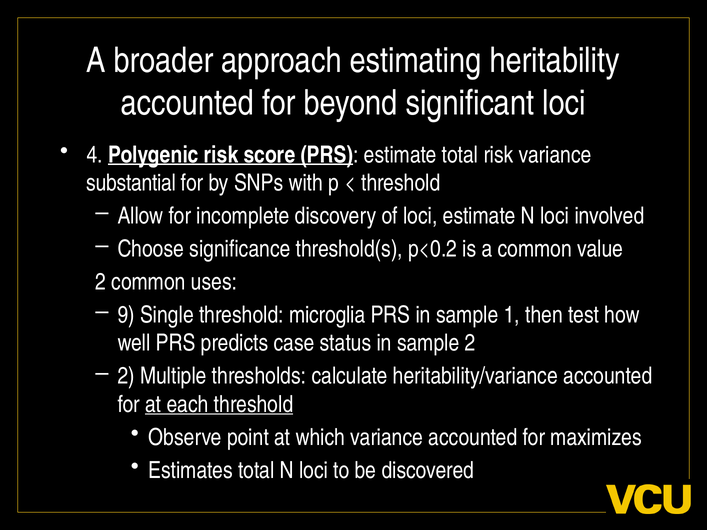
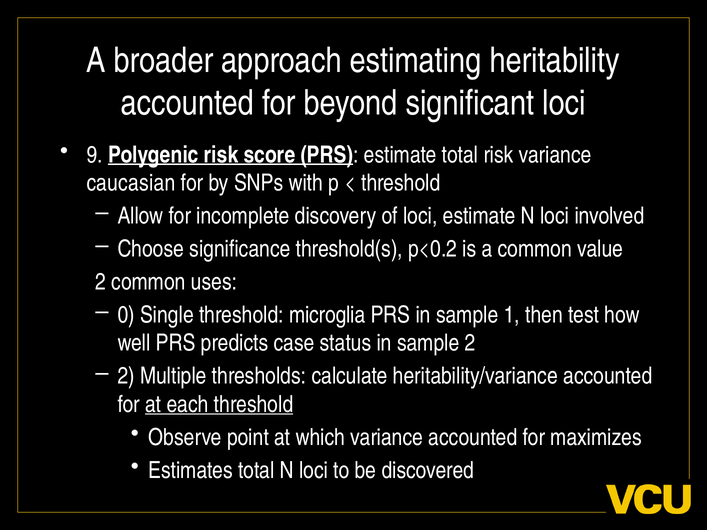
4: 4 -> 9
substantial: substantial -> caucasian
9: 9 -> 0
